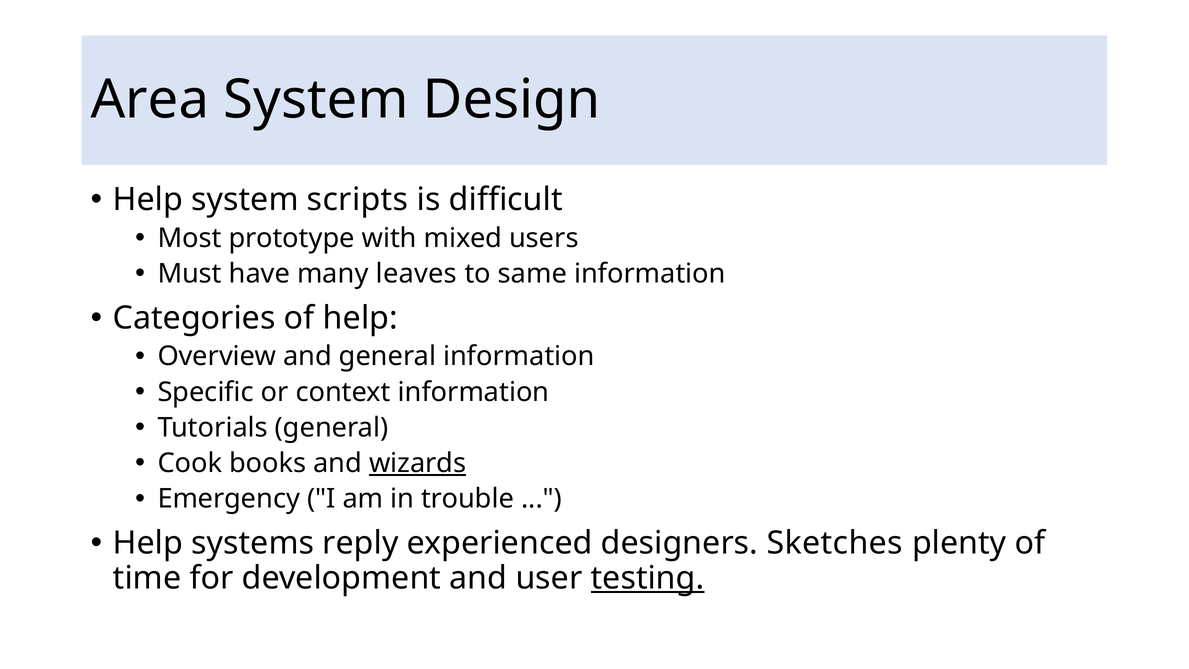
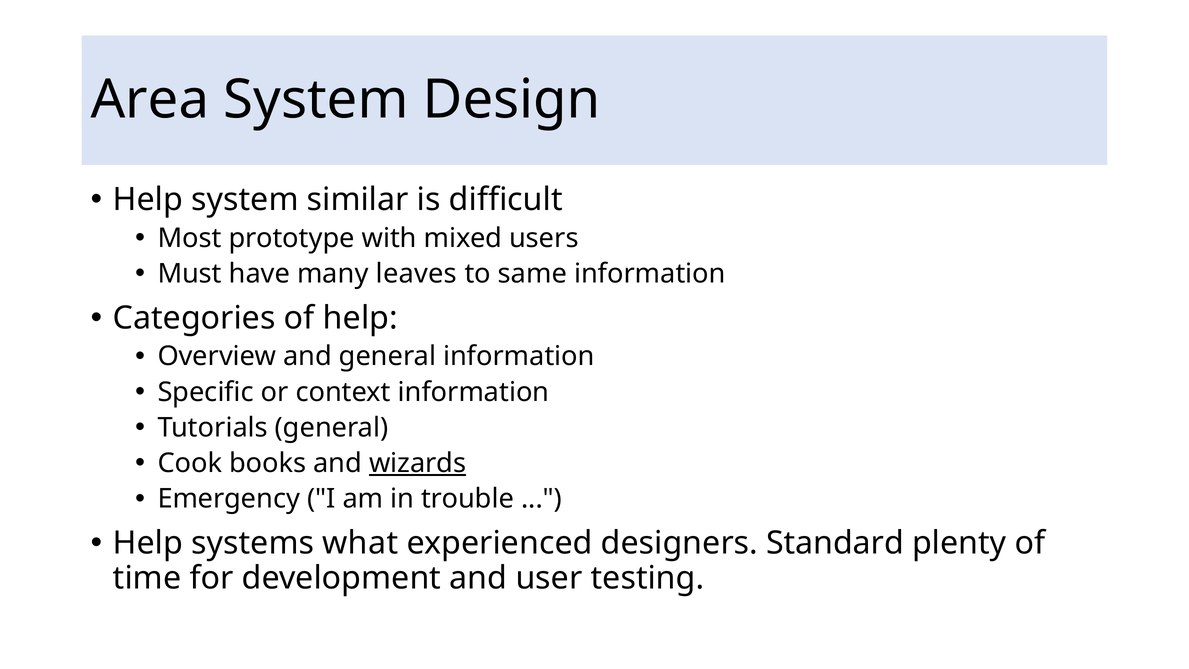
scripts: scripts -> similar
reply: reply -> what
Sketches: Sketches -> Standard
testing underline: present -> none
